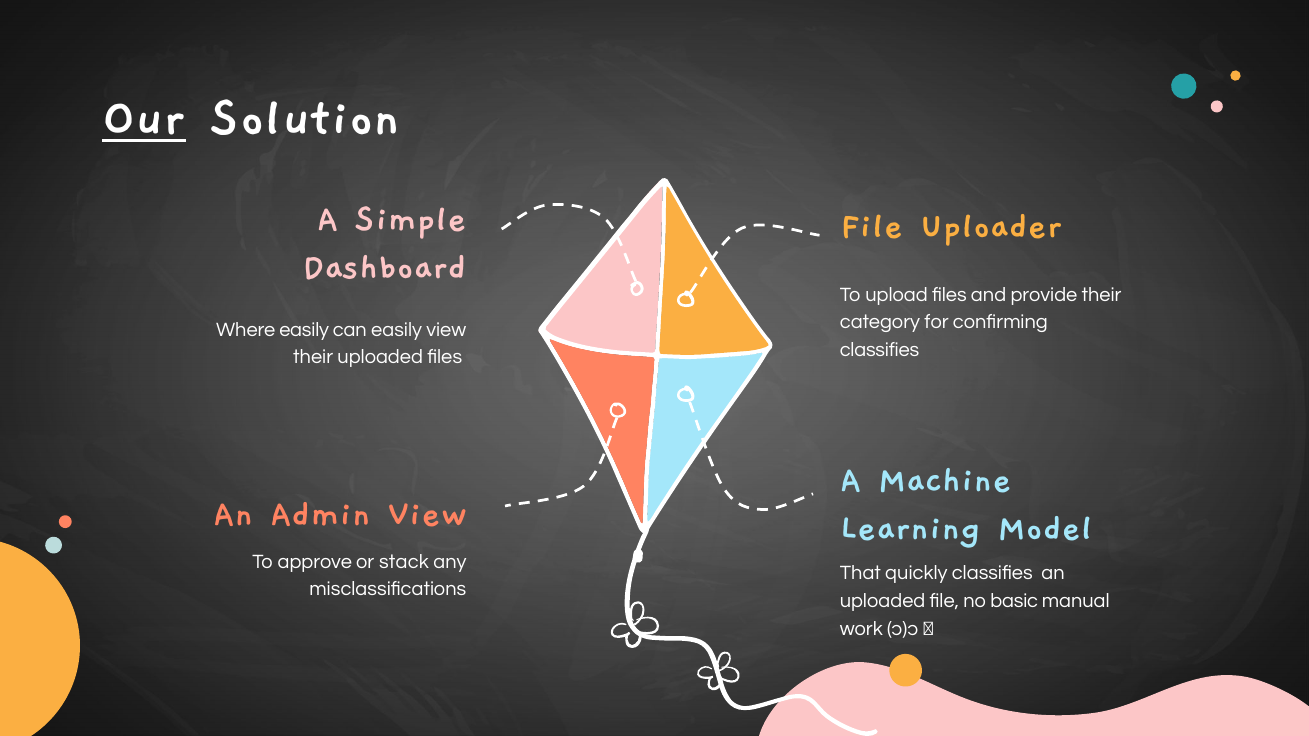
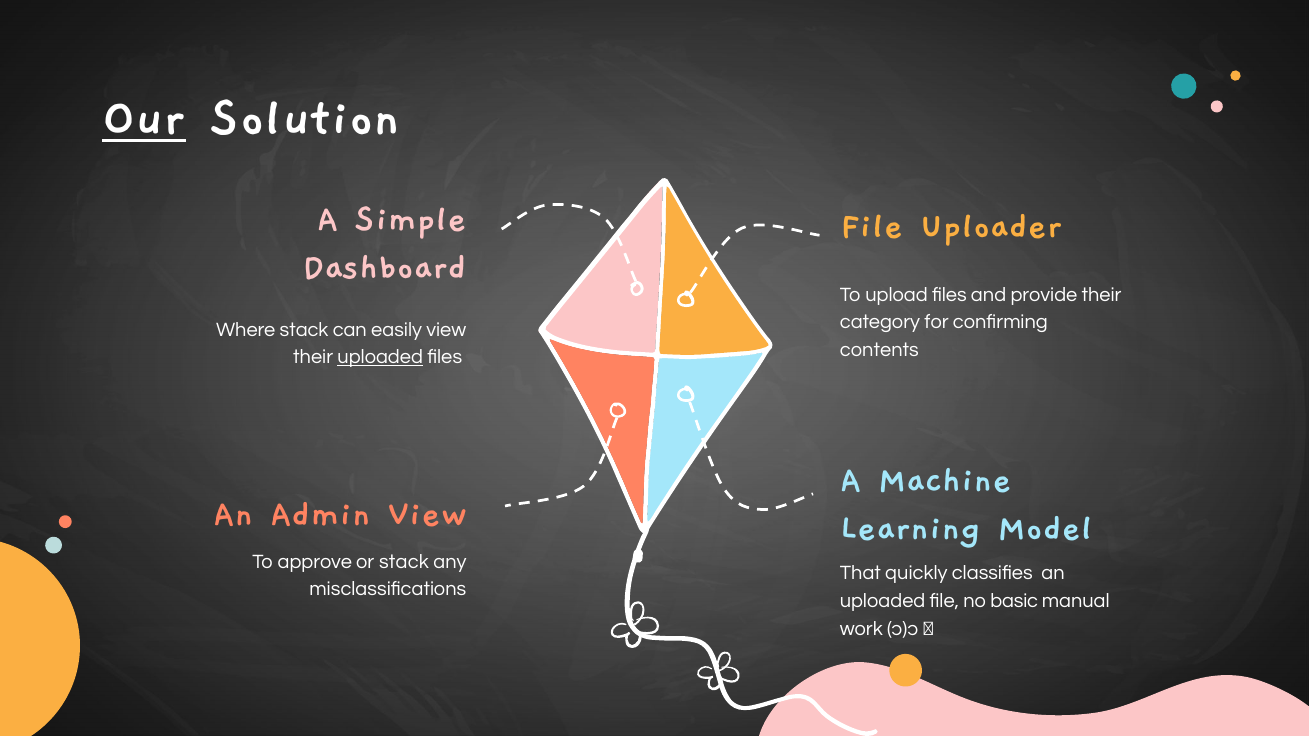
Where easily: easily -> stack
classifies at (879, 350): classifies -> contents
uploaded at (380, 357) underline: none -> present
